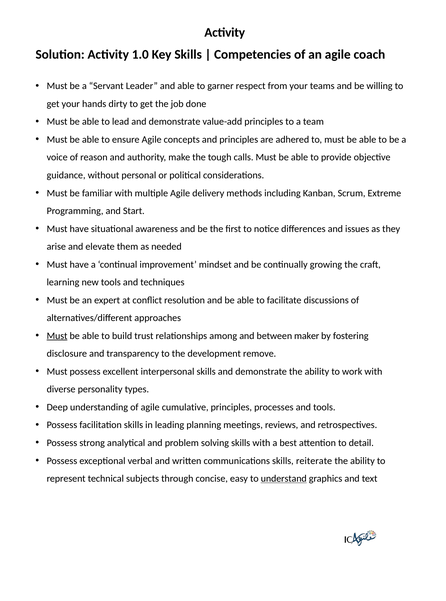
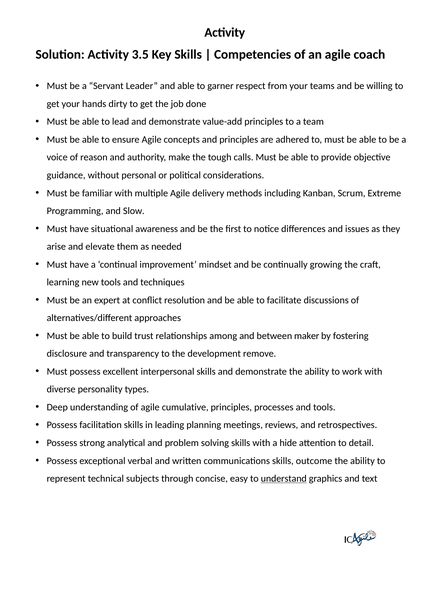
1.0: 1.0 -> 3.5
Start: Start -> Slow
Must at (57, 336) underline: present -> none
best: best -> hide
reiterate: reiterate -> outcome
